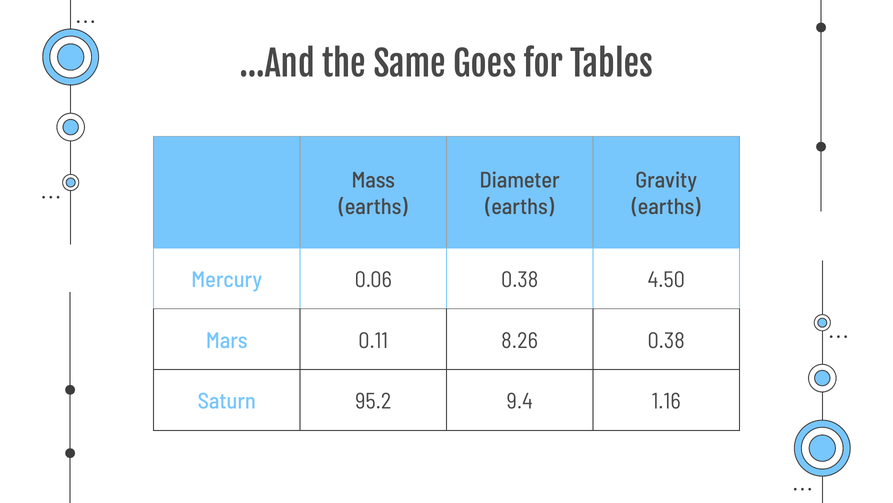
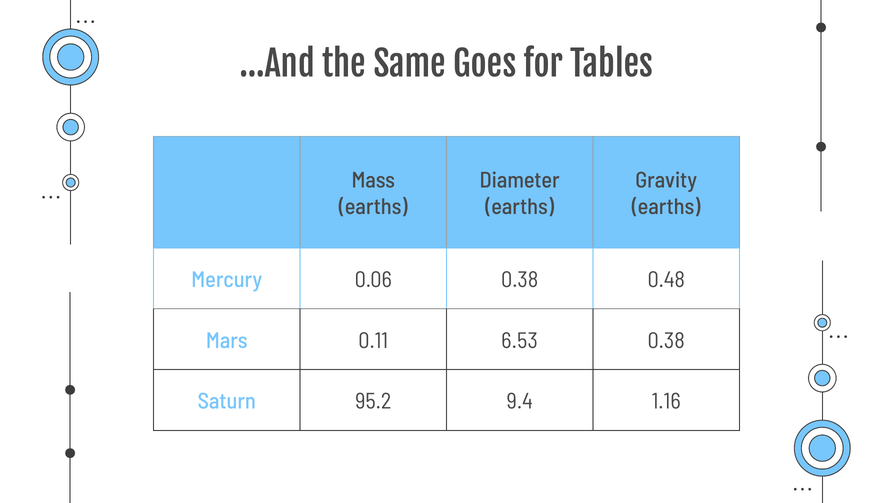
4.50: 4.50 -> 0.48
8.26: 8.26 -> 6.53
